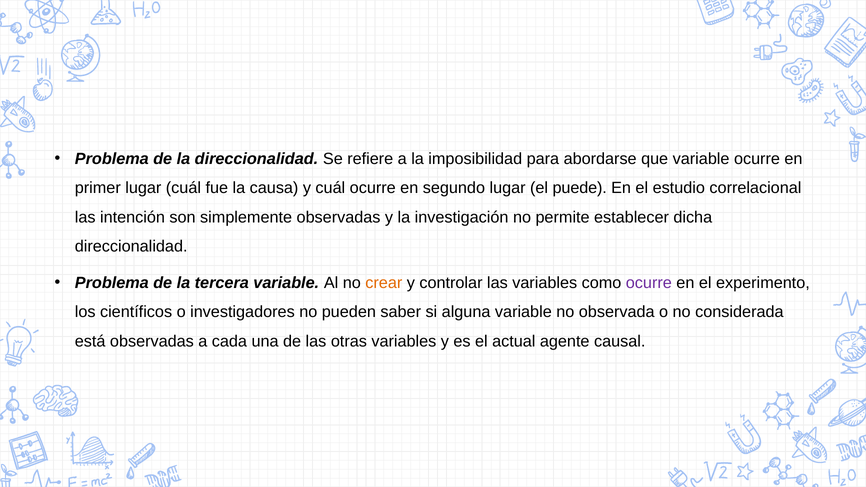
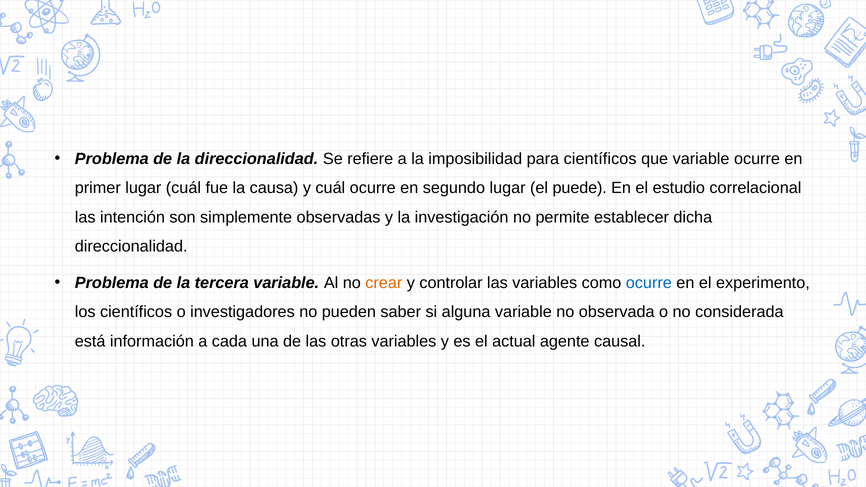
para abordarse: abordarse -> científicos
ocurre at (649, 283) colour: purple -> blue
está observadas: observadas -> información
